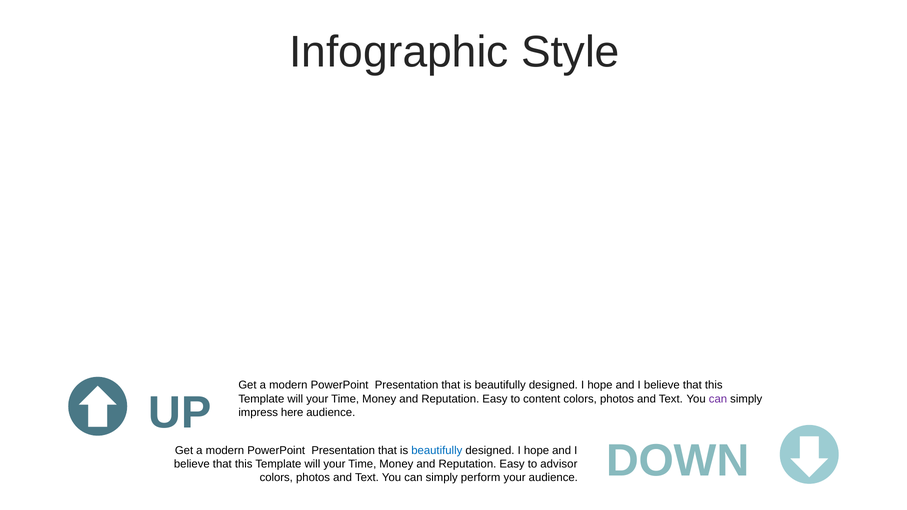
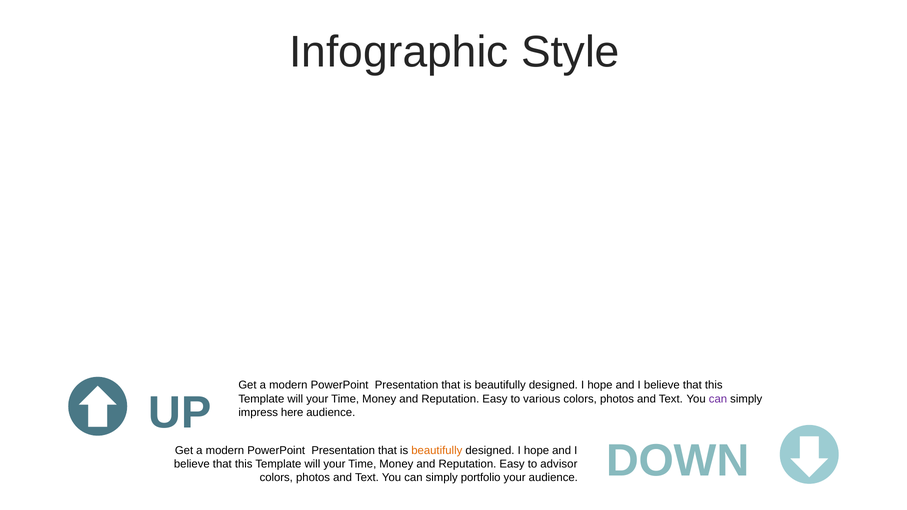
content: content -> various
beautifully at (437, 451) colour: blue -> orange
perform: perform -> portfolio
